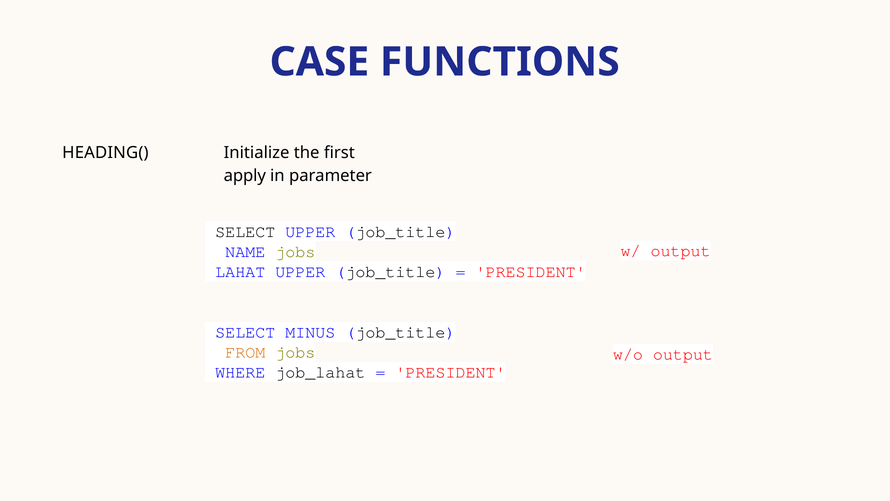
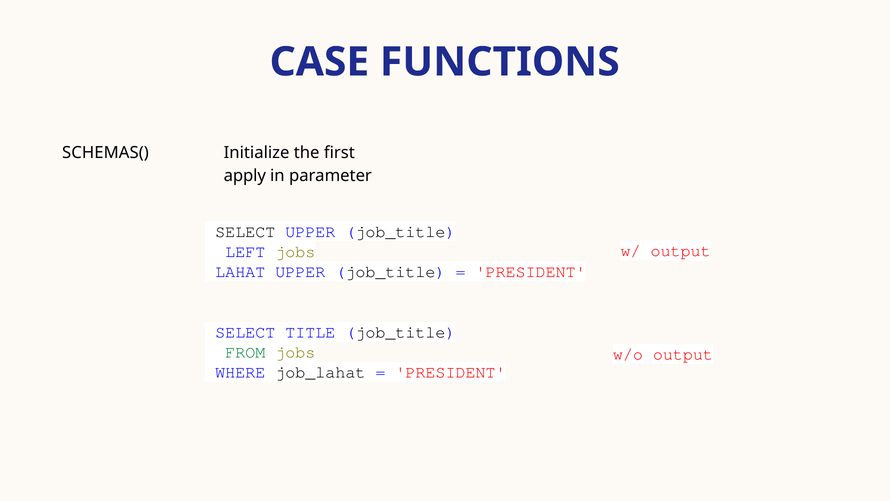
HEADING(: HEADING( -> SCHEMAS(
NAME: NAME -> LEFT
MINUS: MINUS -> TITLE
FROM colour: orange -> green
